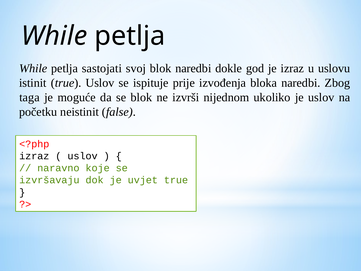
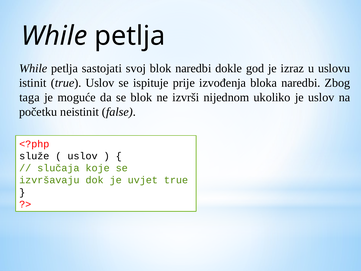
izraz at (34, 156): izraz -> služe
naravno: naravno -> slučaja
